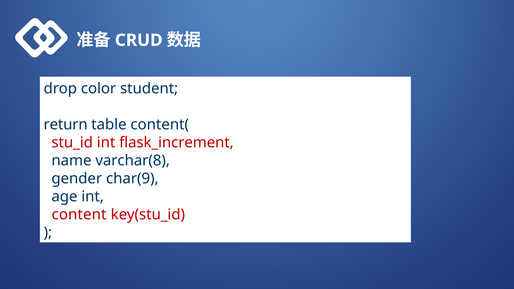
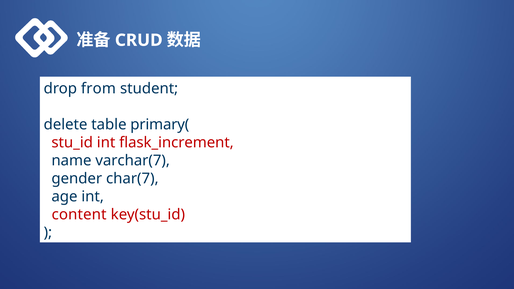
color: color -> from
return: return -> delete
content(: content( -> primary(
varchar(8: varchar(8 -> varchar(7
char(9: char(9 -> char(7
